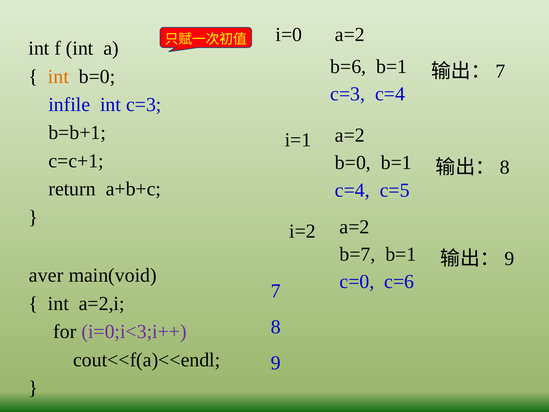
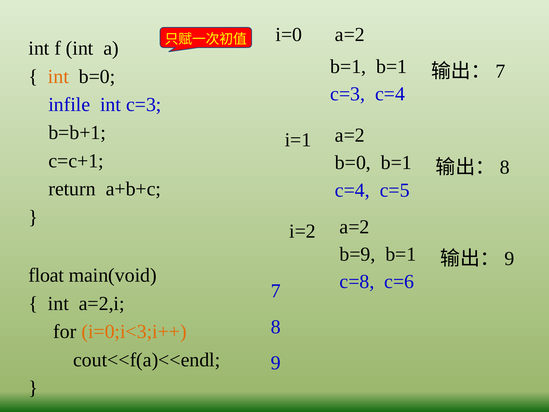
b=6 at (348, 67): b=6 -> b=1
b=7: b=7 -> b=9
aver: aver -> float
c=0: c=0 -> c=8
i=0;i<3;i++ colour: purple -> orange
